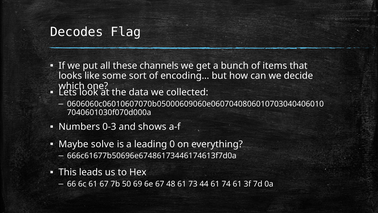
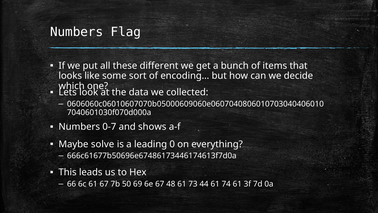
Decodes at (77, 32): Decodes -> Numbers
channels: channels -> different
0-3: 0-3 -> 0-7
